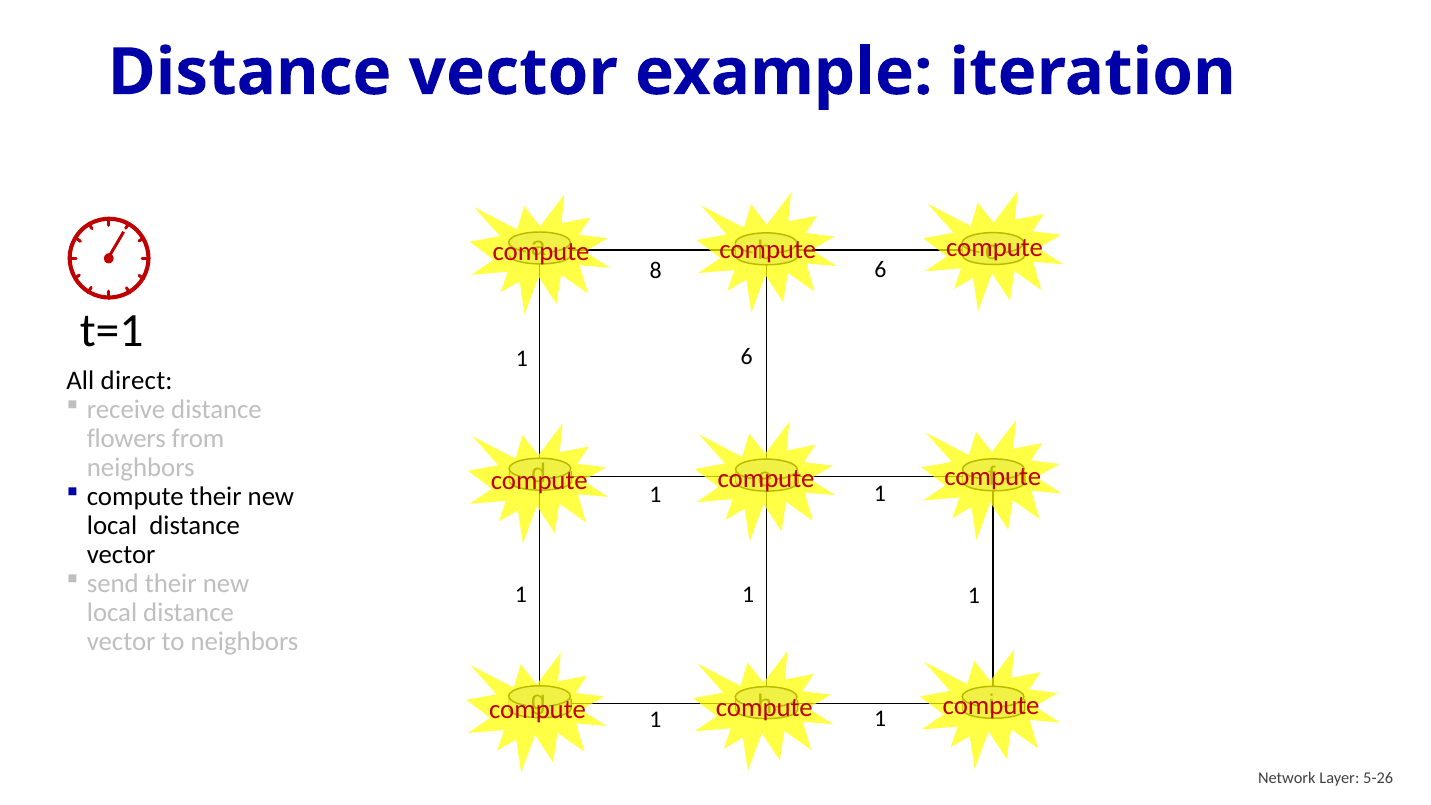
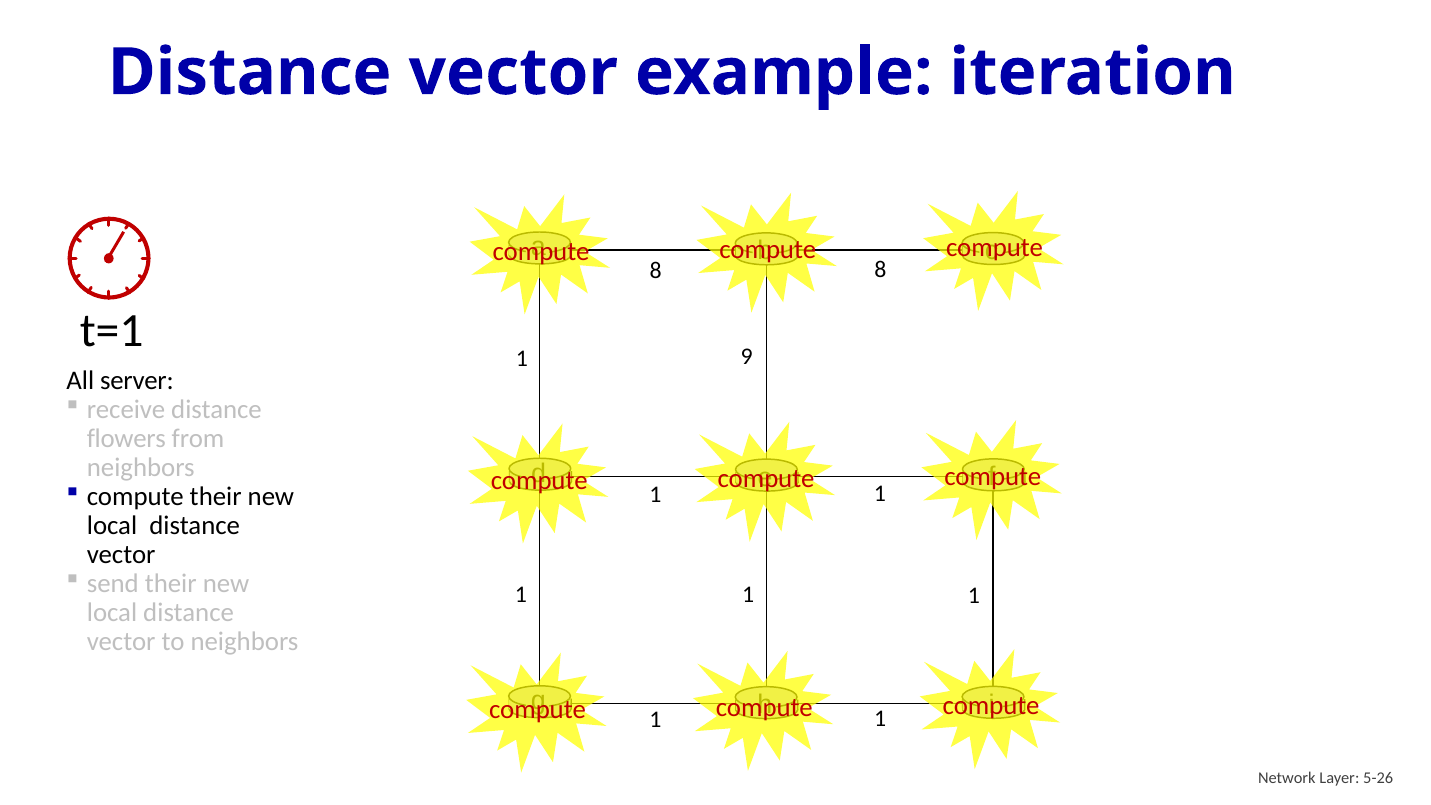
8 6: 6 -> 8
1 6: 6 -> 9
direct: direct -> server
